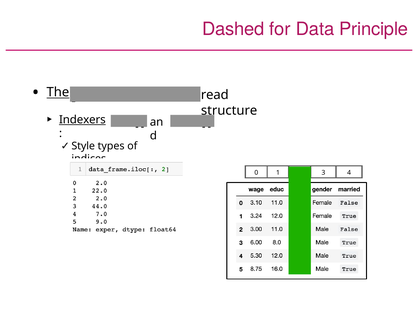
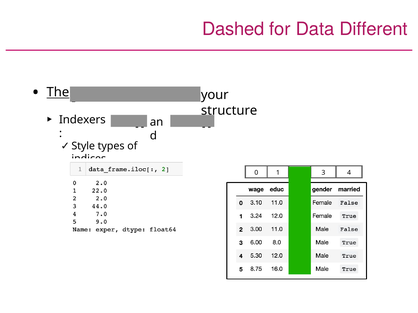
Principle: Principle -> Different
read: read -> your
Indexers underline: present -> none
